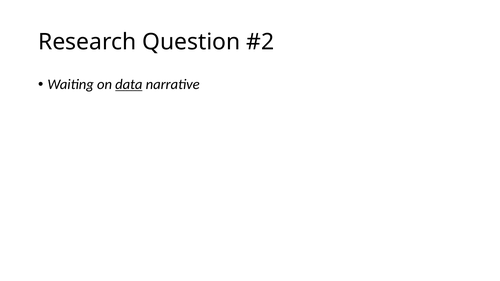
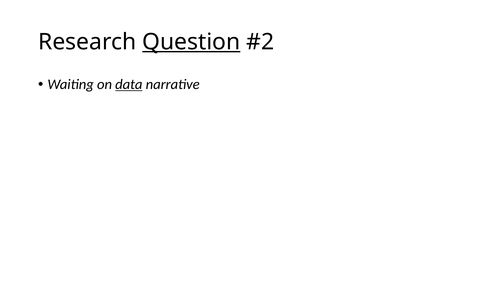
Question underline: none -> present
